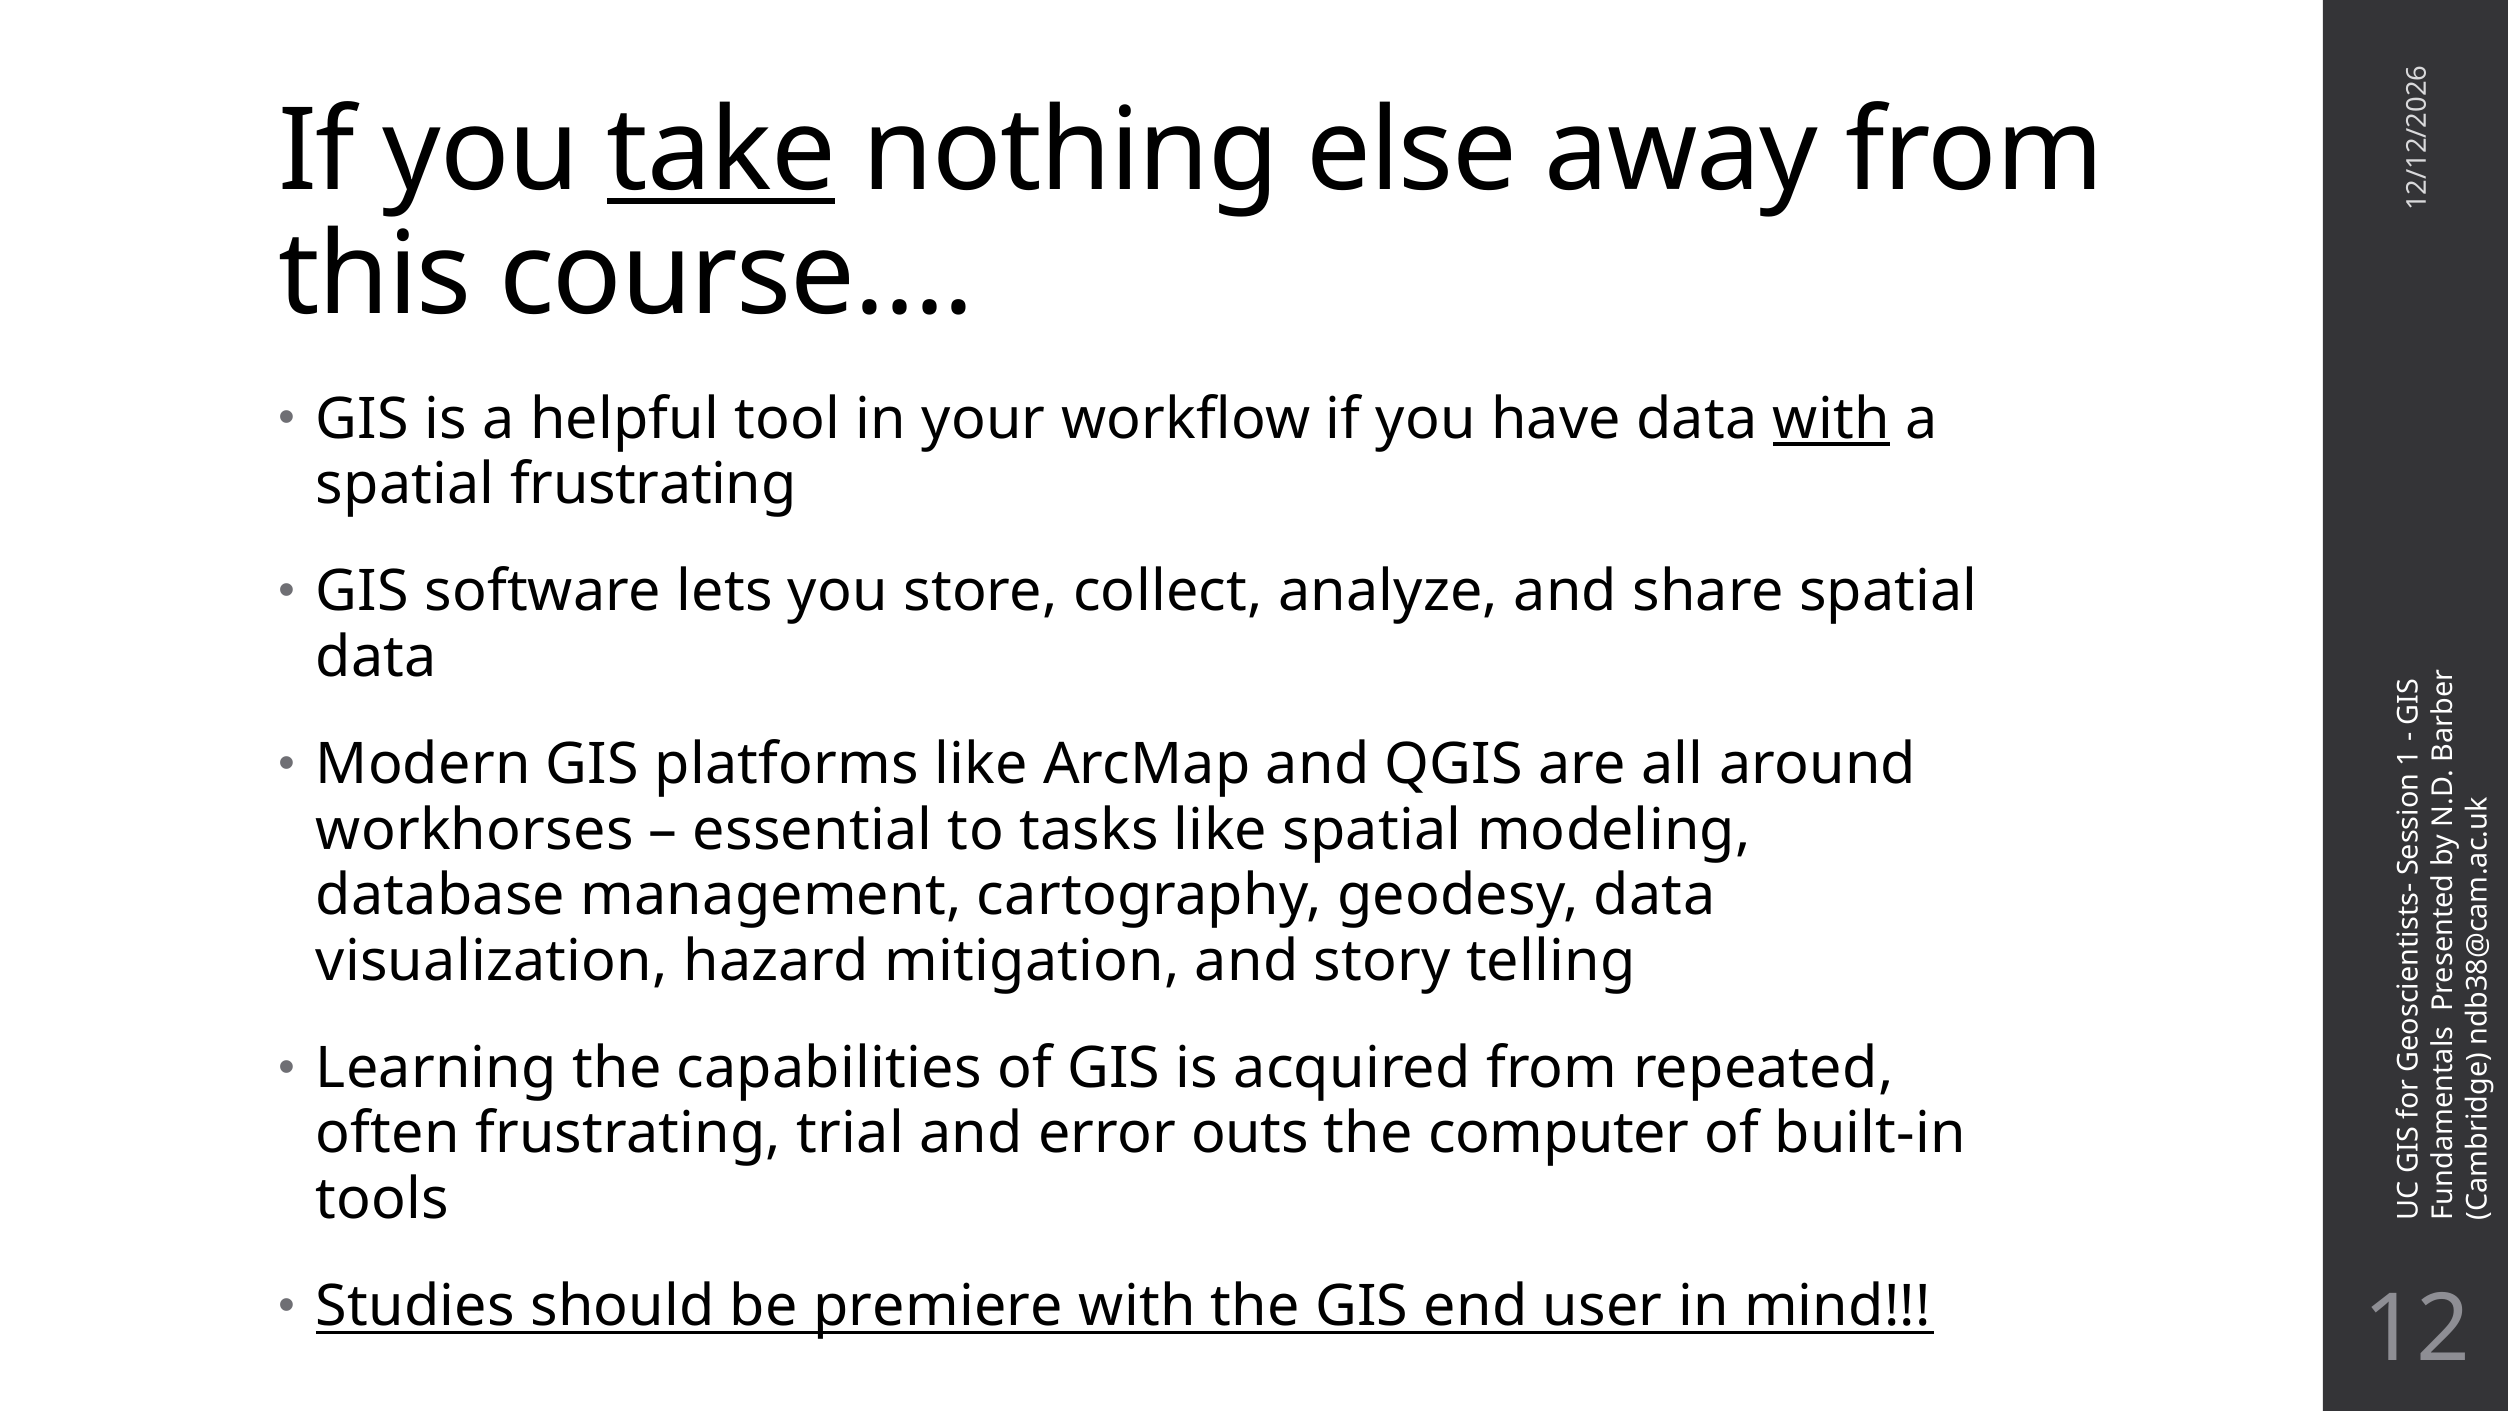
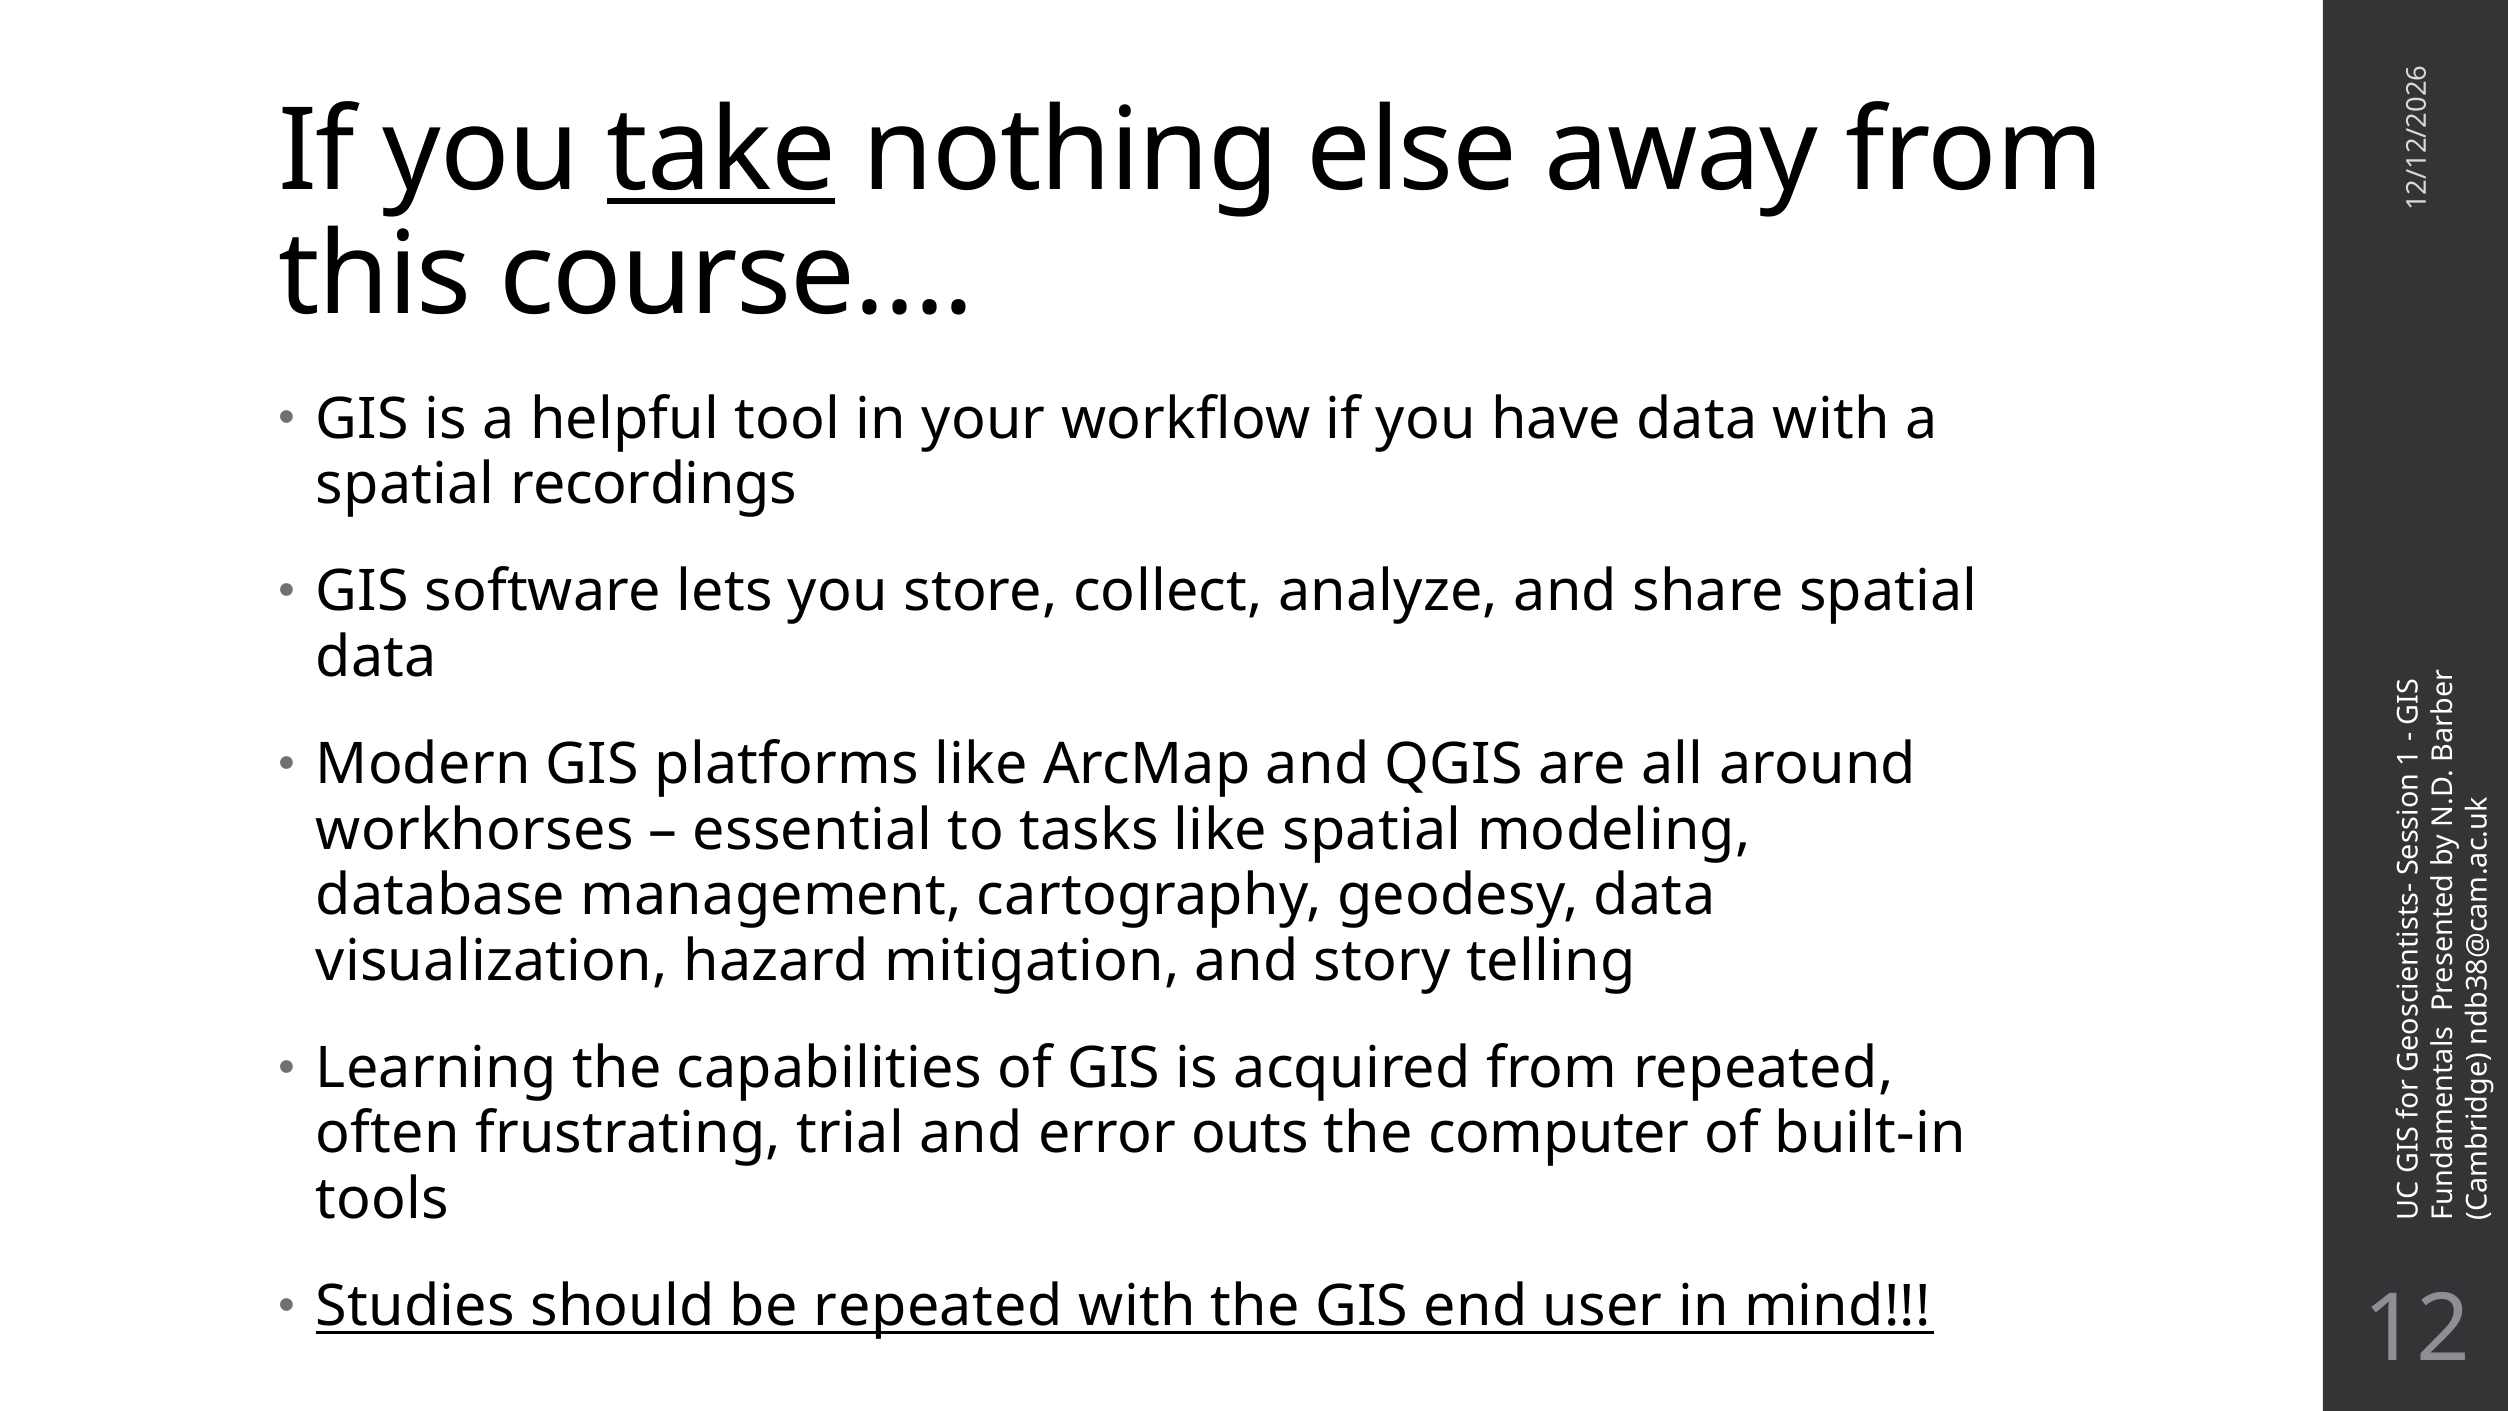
with at (1831, 419) underline: present -> none
spatial frustrating: frustrating -> recordings
be premiere: premiere -> repeated
